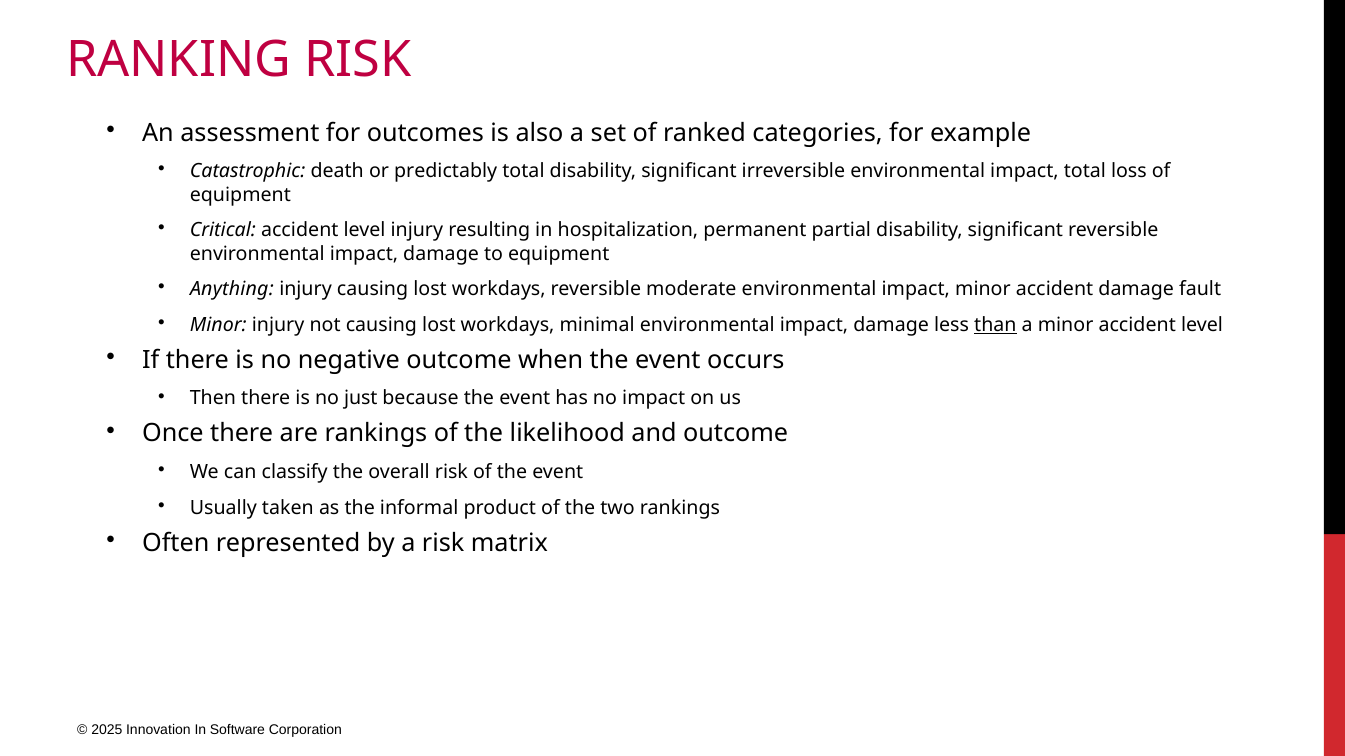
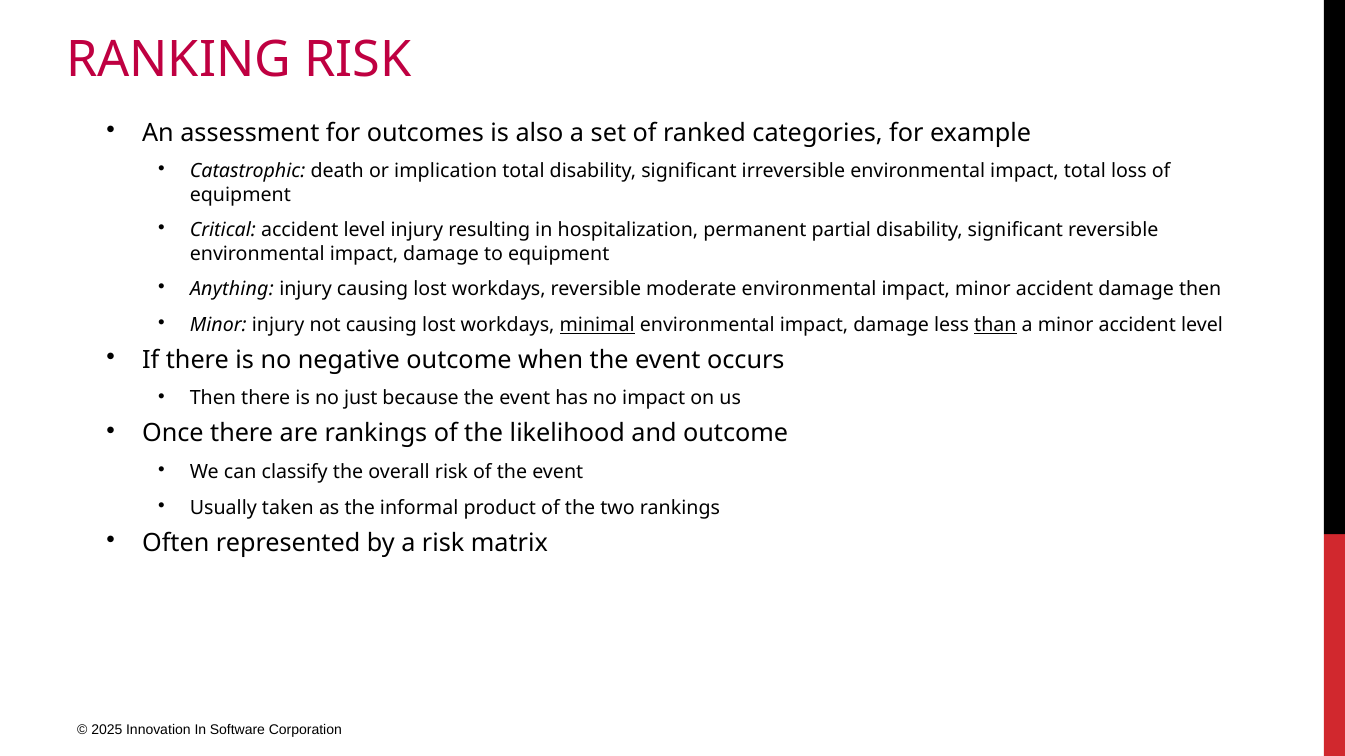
predictably: predictably -> implication
damage fault: fault -> then
minimal underline: none -> present
